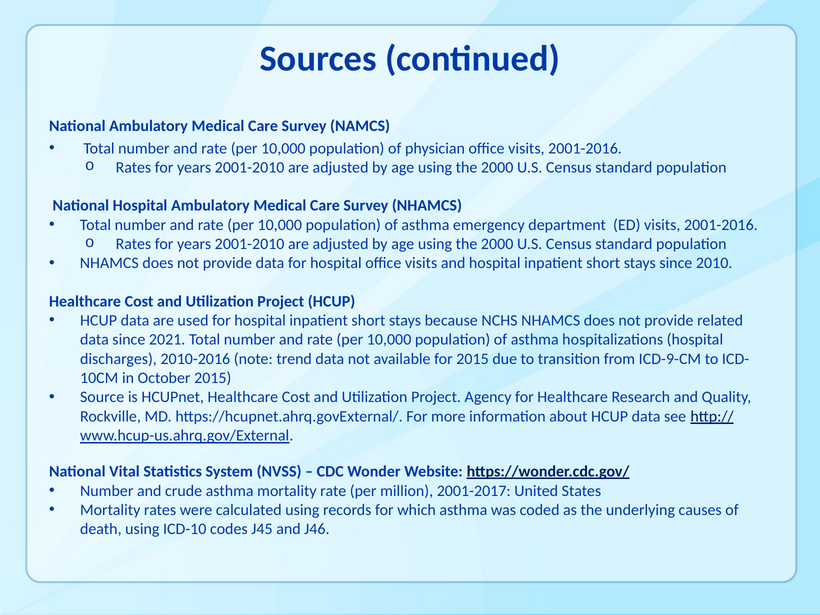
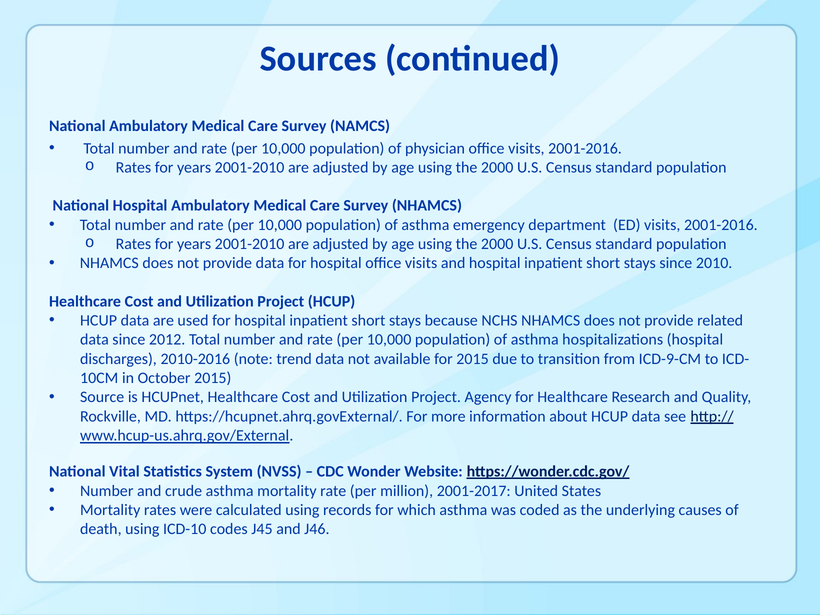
2021: 2021 -> 2012
